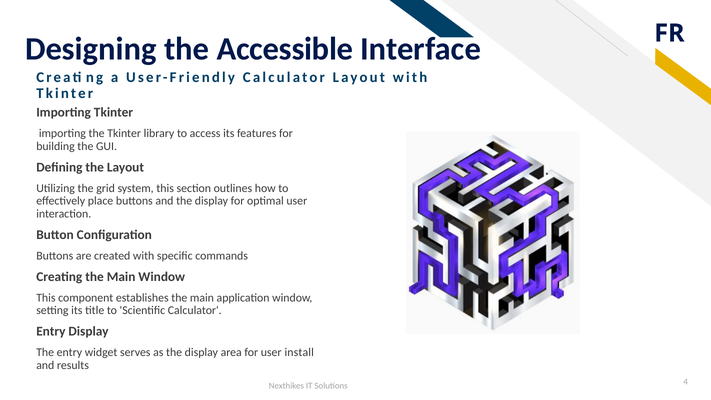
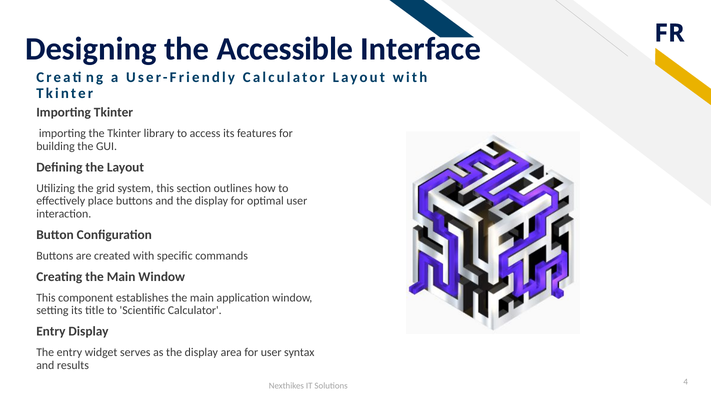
install: install -> syntax
